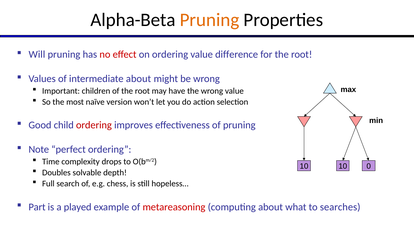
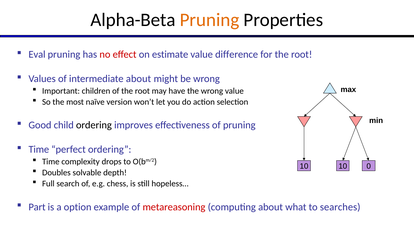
Will: Will -> Eval
on ordering: ordering -> estimate
ordering at (94, 125) colour: red -> black
Note at (39, 149): Note -> Time
played: played -> option
